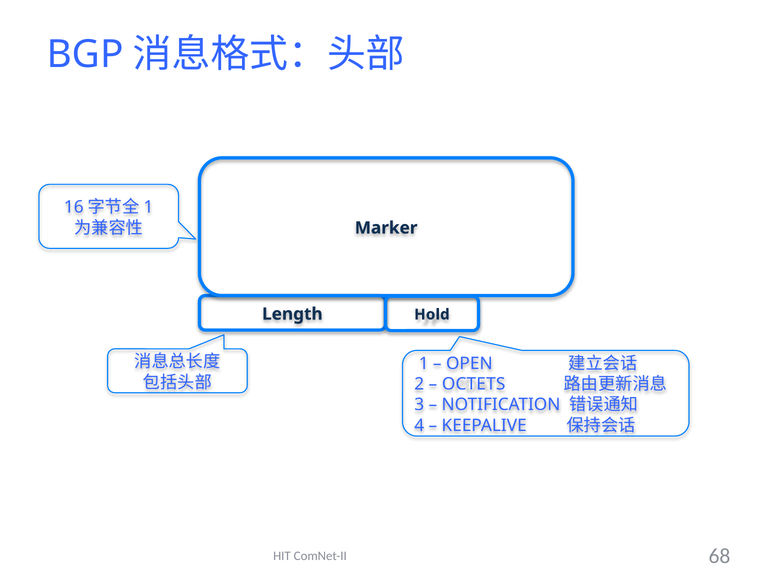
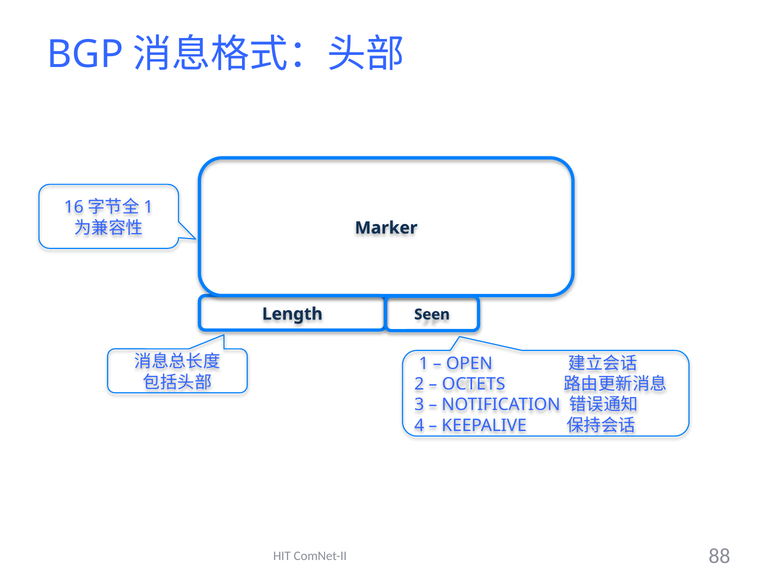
Hold: Hold -> Seen
68: 68 -> 88
